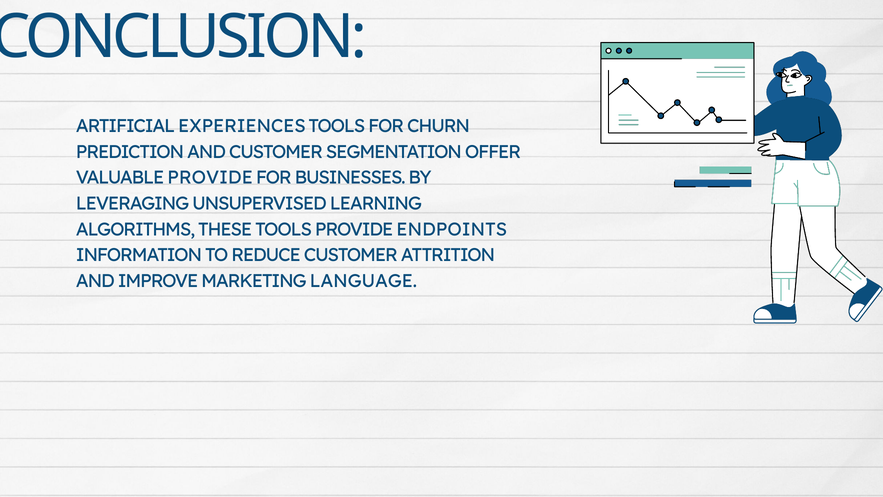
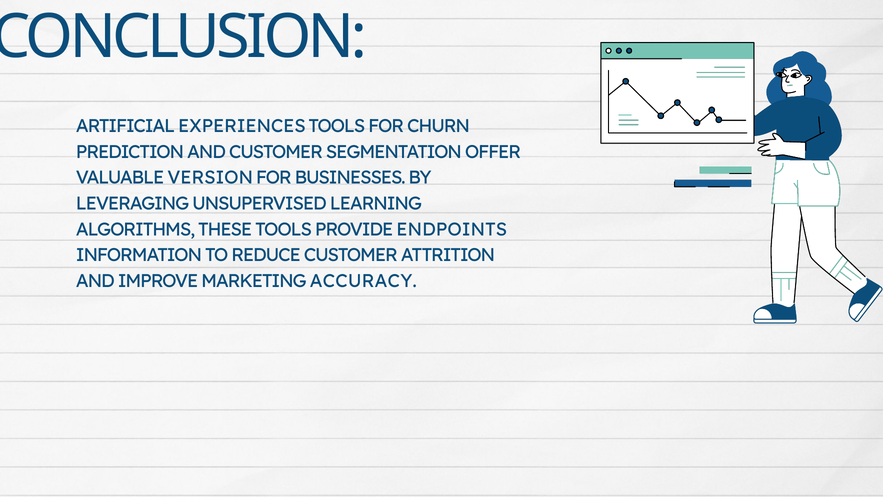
VALUABLE PROVIDE: PROVIDE -> VERSION
LANGUAGE: LANGUAGE -> ACCURACY
